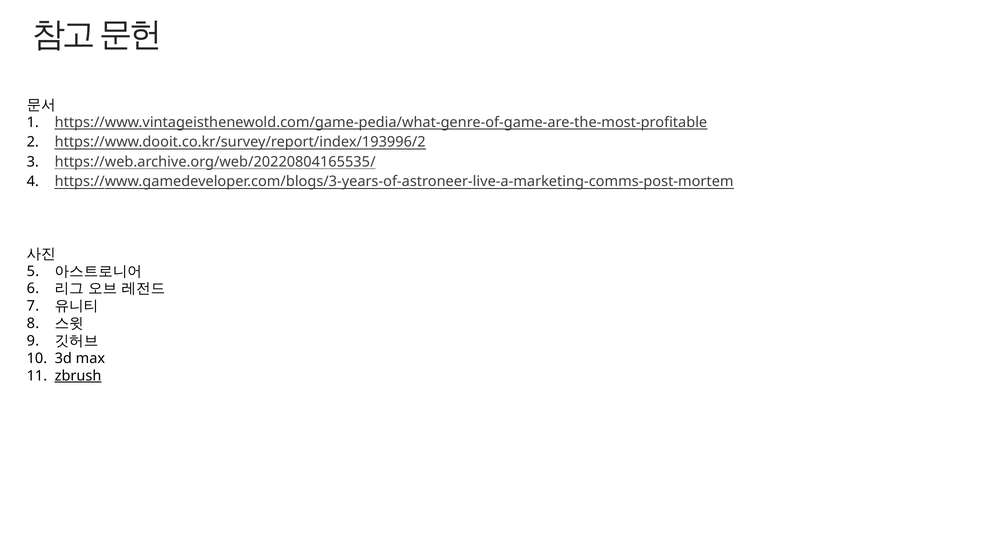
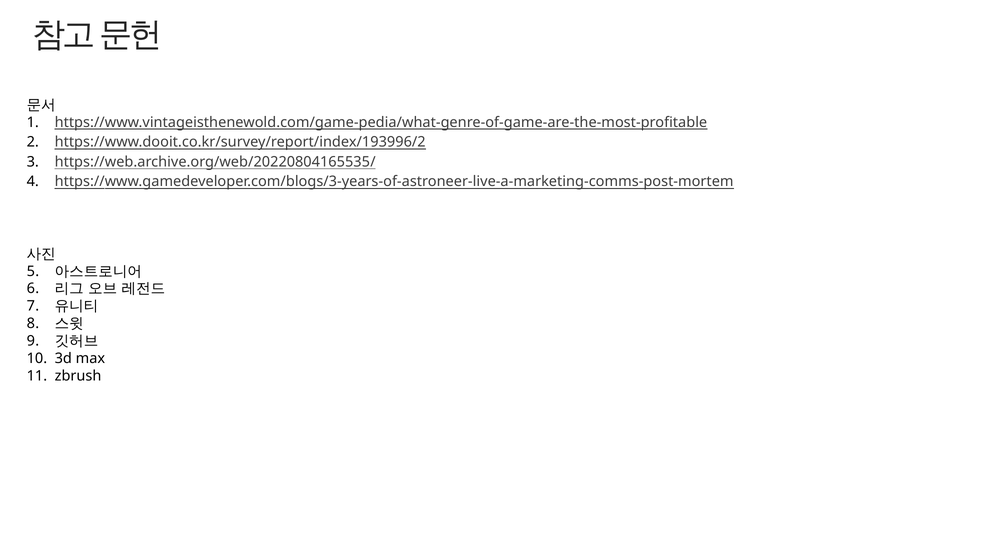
zbrush underline: present -> none
